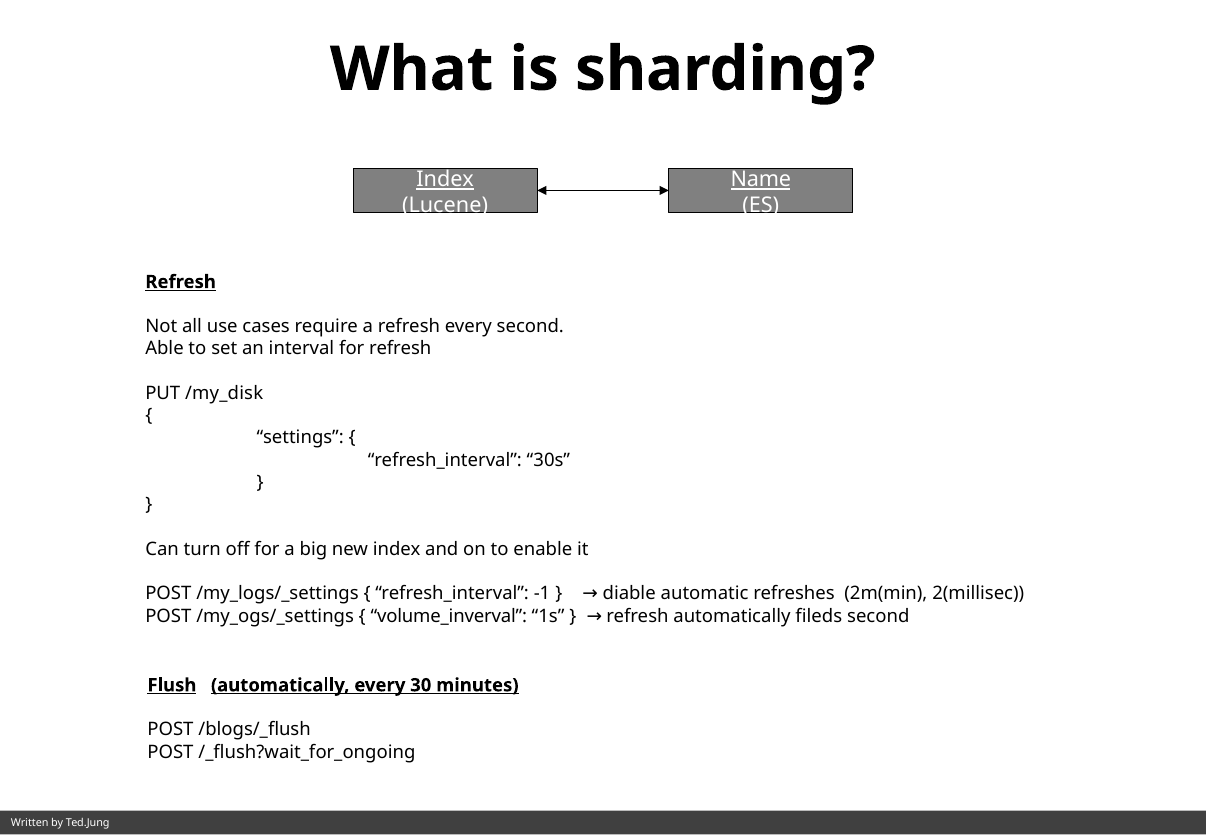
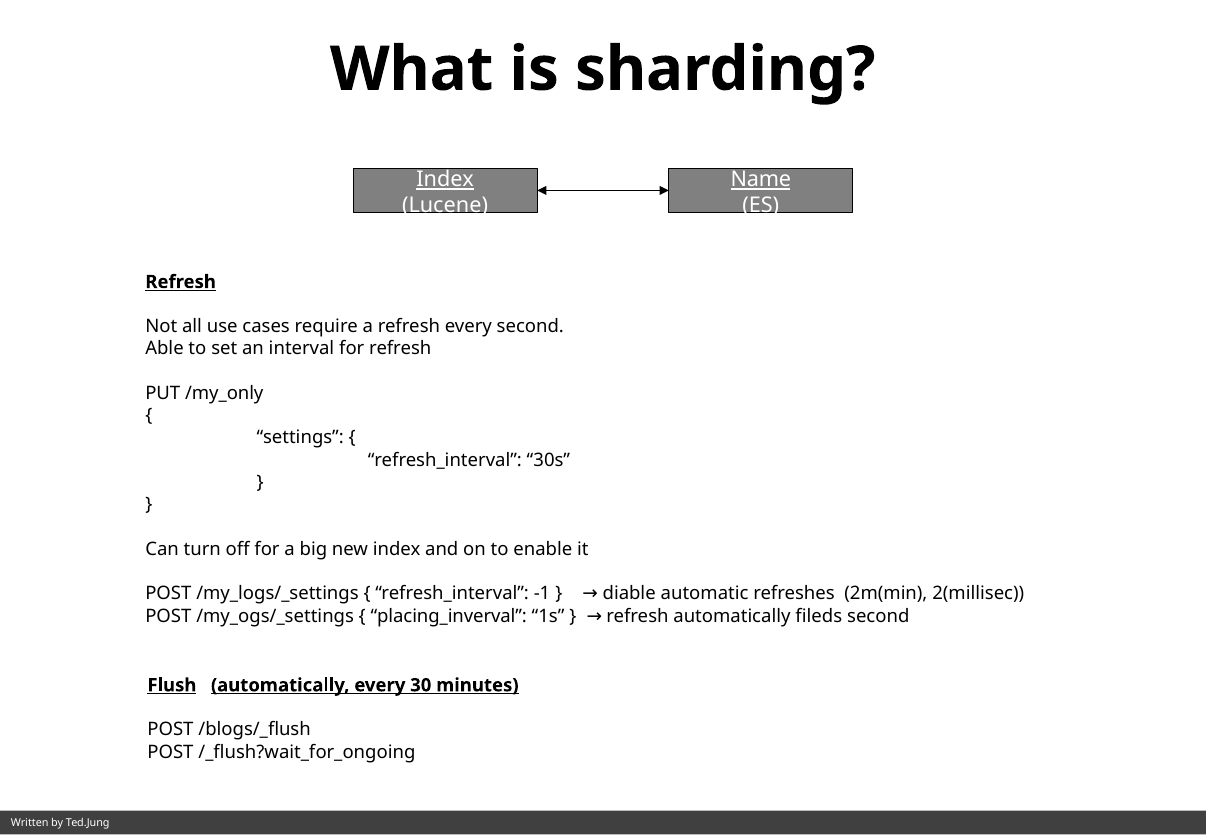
/my_disk: /my_disk -> /my_only
volume_inverval: volume_inverval -> placing_inverval
